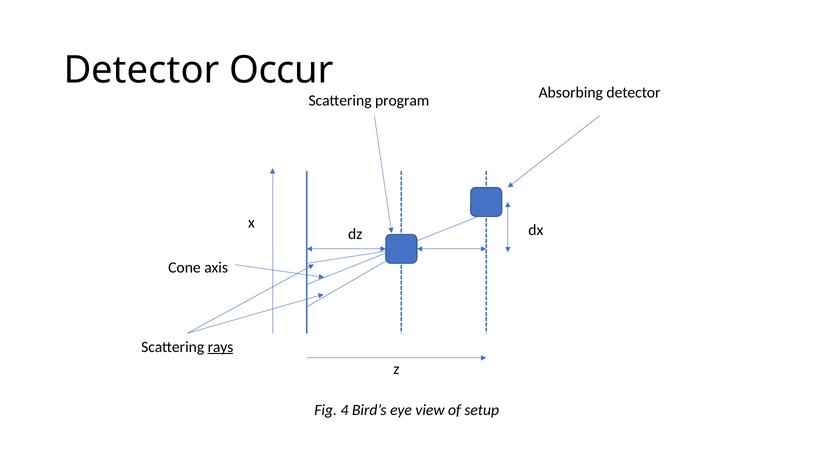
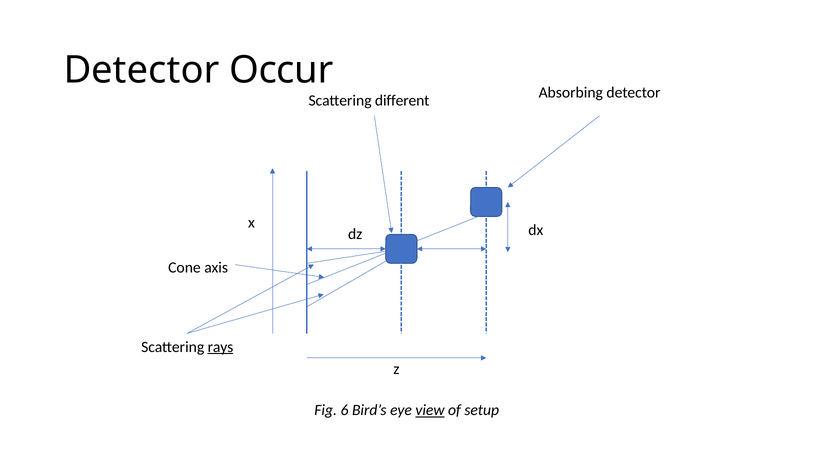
program: program -> different
4: 4 -> 6
view underline: none -> present
